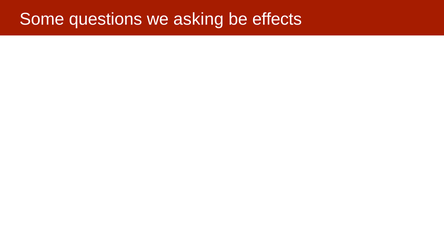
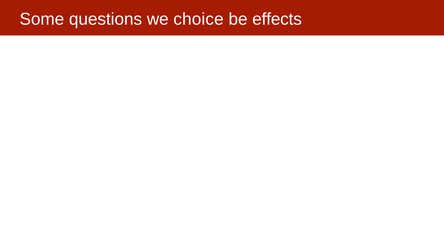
asking: asking -> choice
